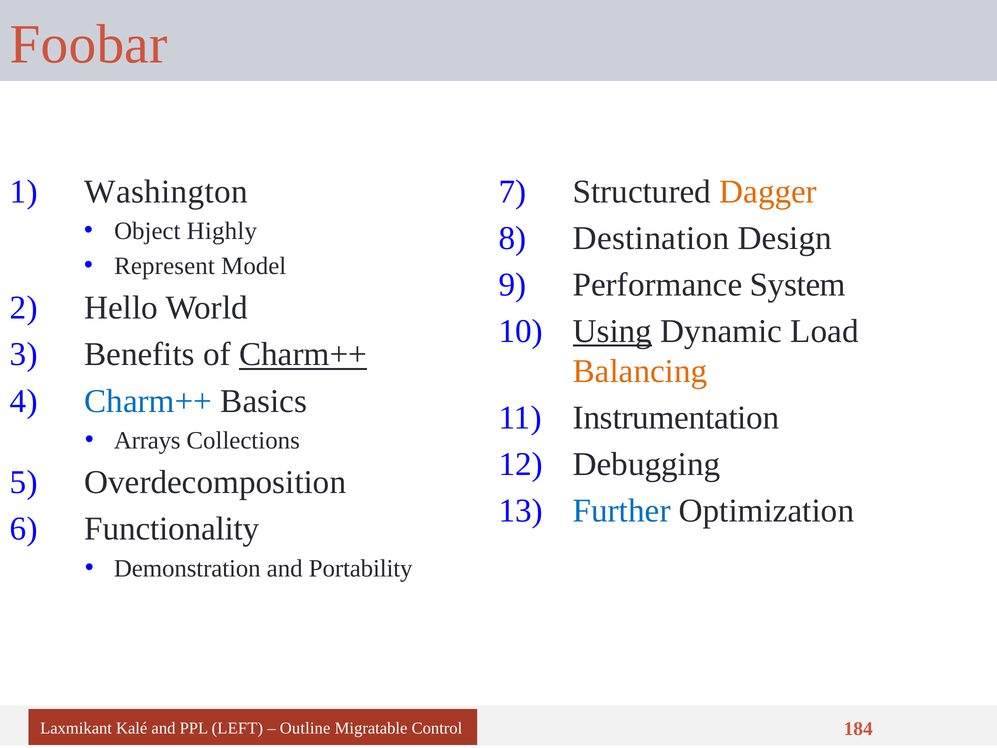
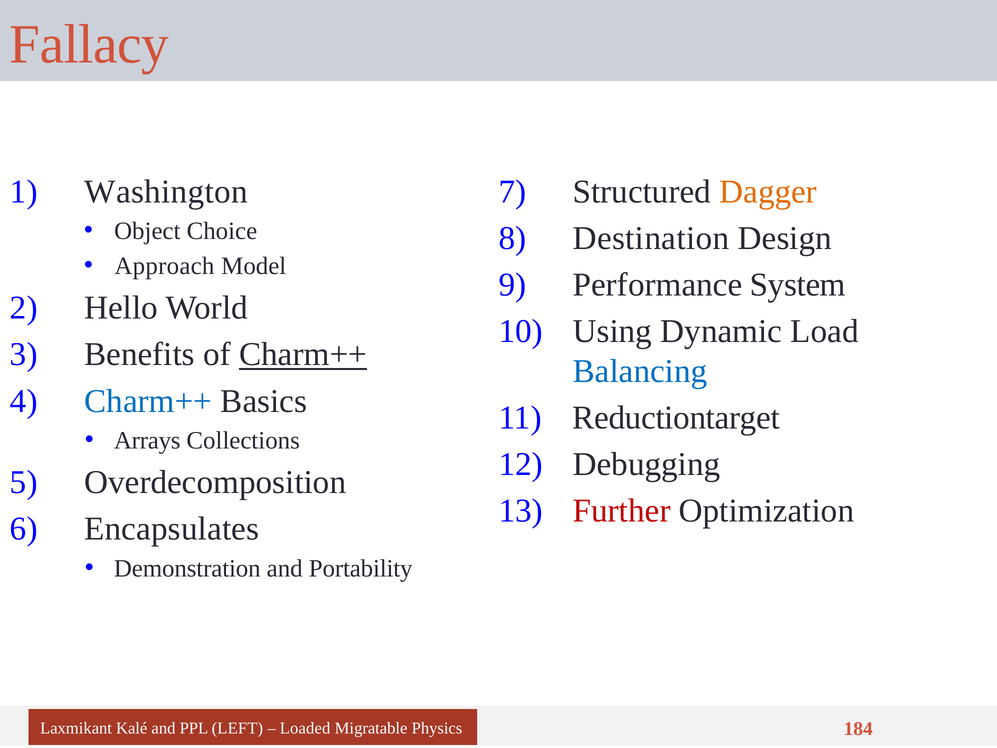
Foobar: Foobar -> Fallacy
Highly: Highly -> Choice
Represent: Represent -> Approach
Using underline: present -> none
Balancing colour: orange -> blue
Instrumentation: Instrumentation -> Reductiontarget
Further colour: blue -> red
Functionality: Functionality -> Encapsulates
Outline: Outline -> Loaded
Control: Control -> Physics
